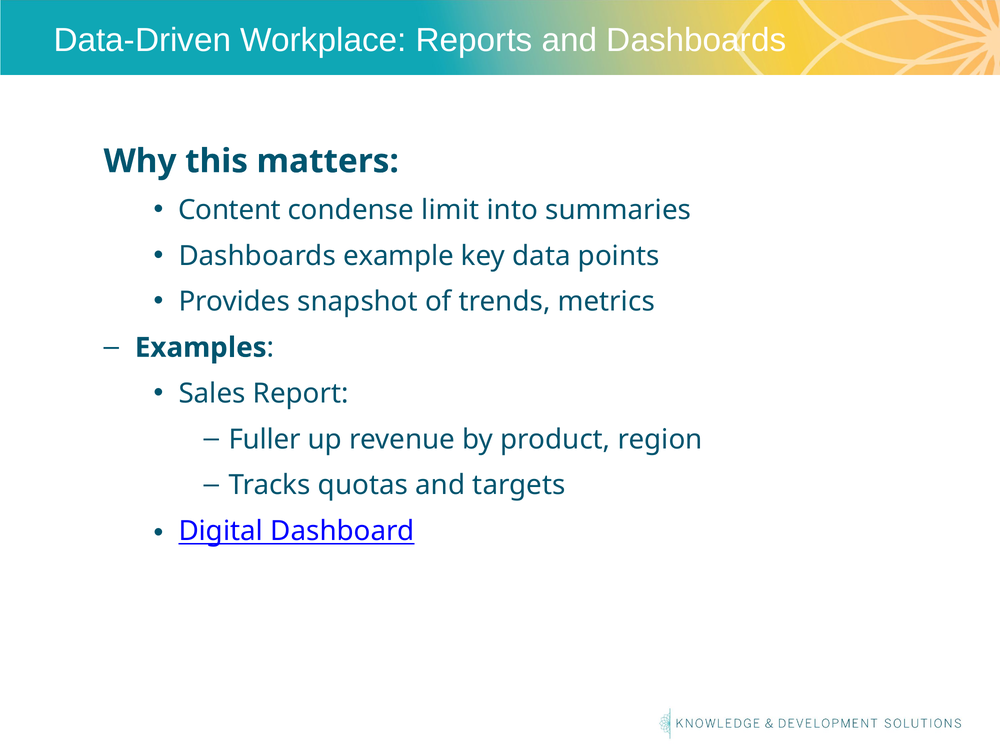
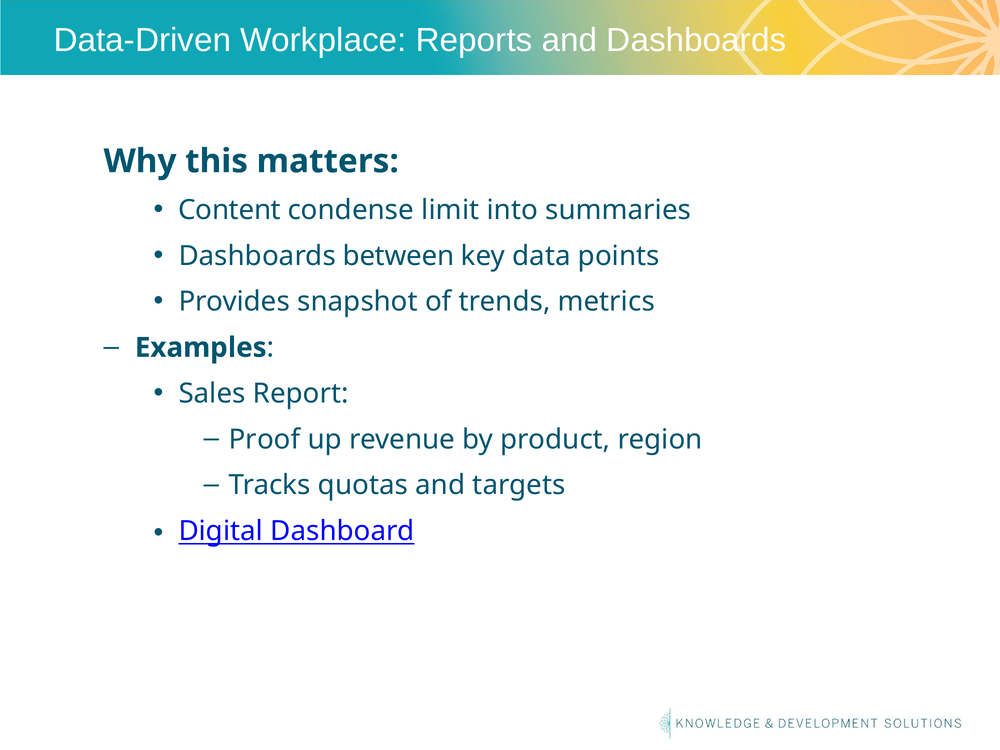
example: example -> between
Fuller: Fuller -> Proof
